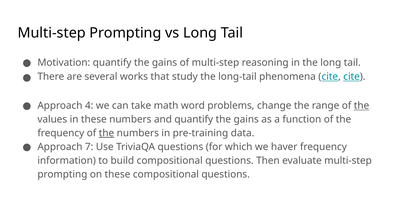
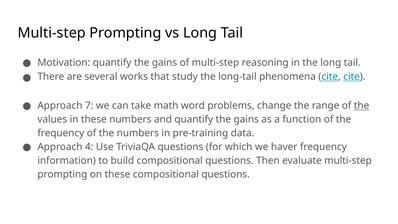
4: 4 -> 7
the at (106, 133) underline: present -> none
7: 7 -> 4
